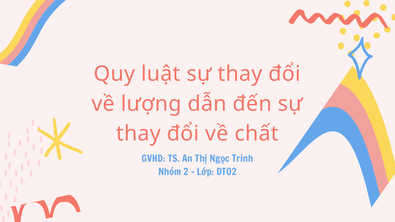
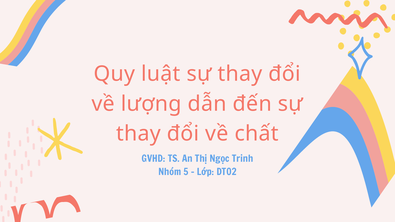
2: 2 -> 5
